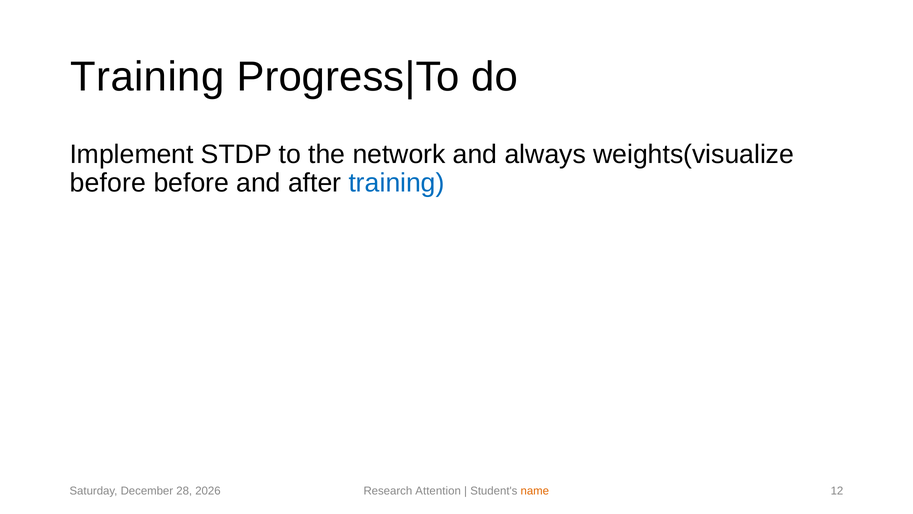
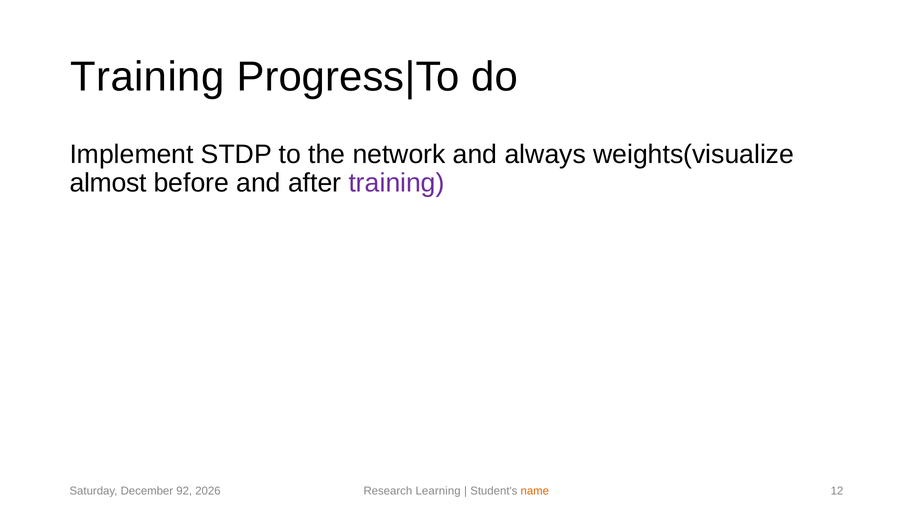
before at (108, 183): before -> almost
training at (397, 183) colour: blue -> purple
28: 28 -> 92
Attention: Attention -> Learning
